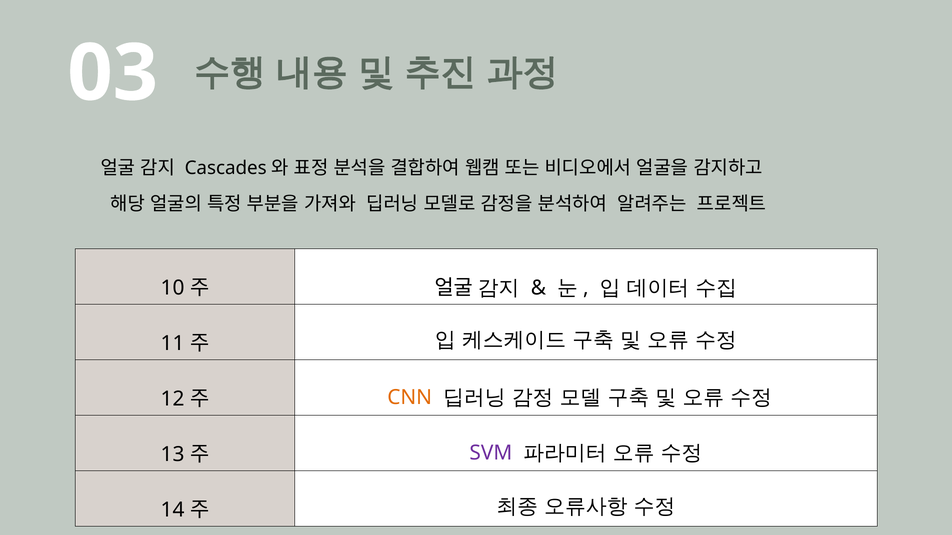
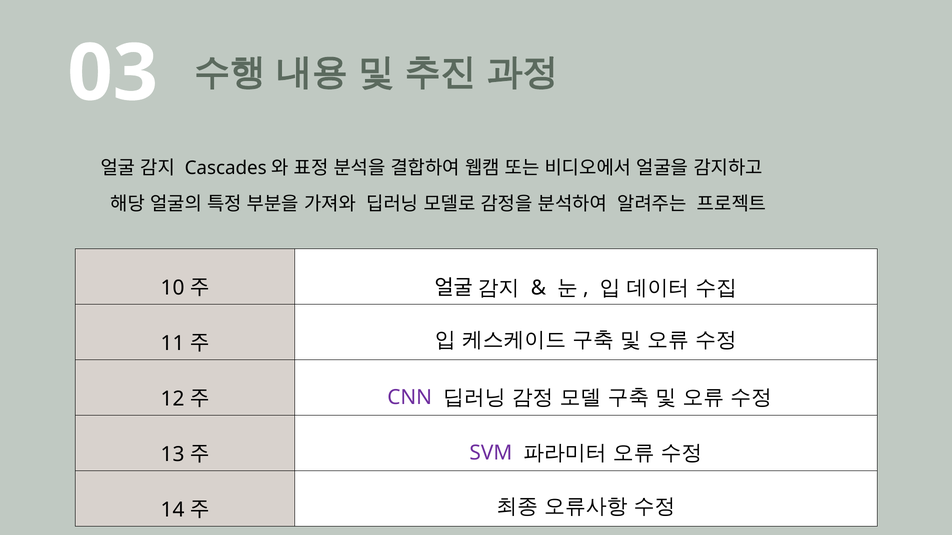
CNN colour: orange -> purple
